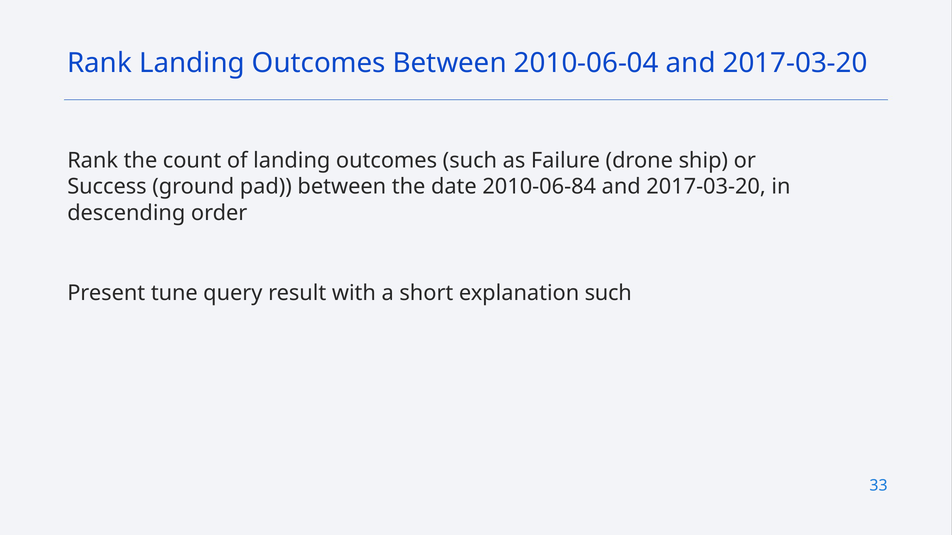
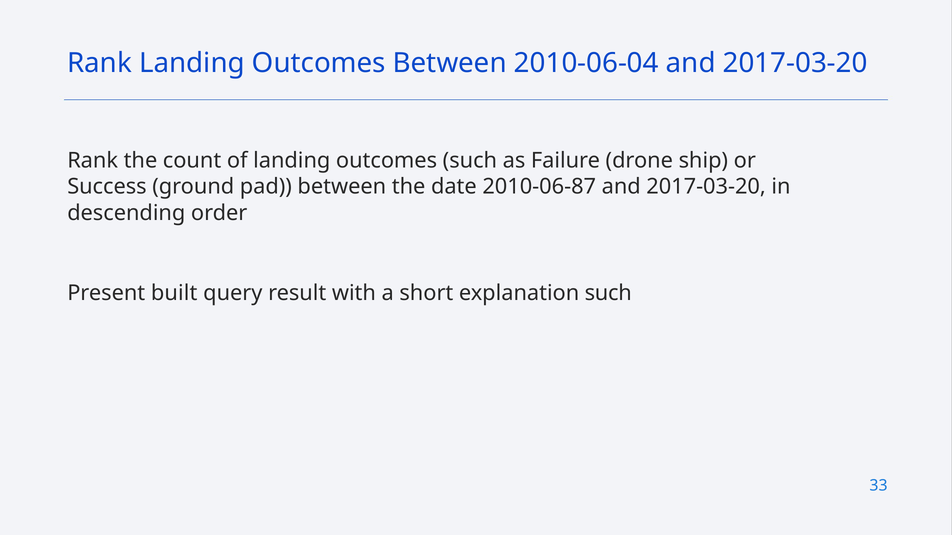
2010-06-84: 2010-06-84 -> 2010-06-87
tune: tune -> built
